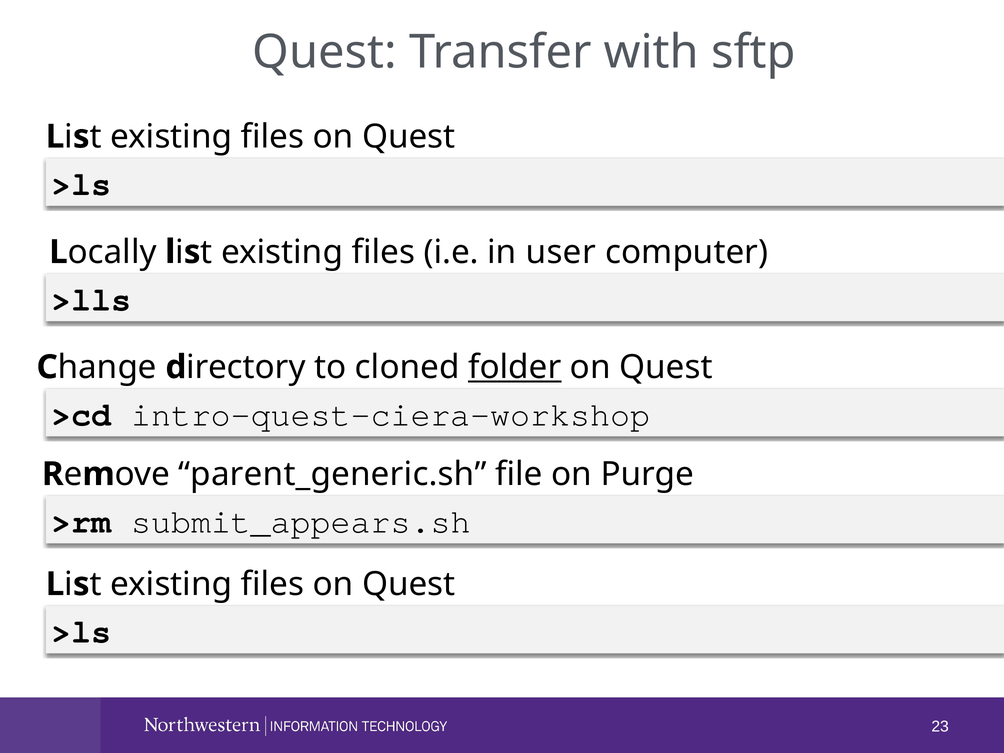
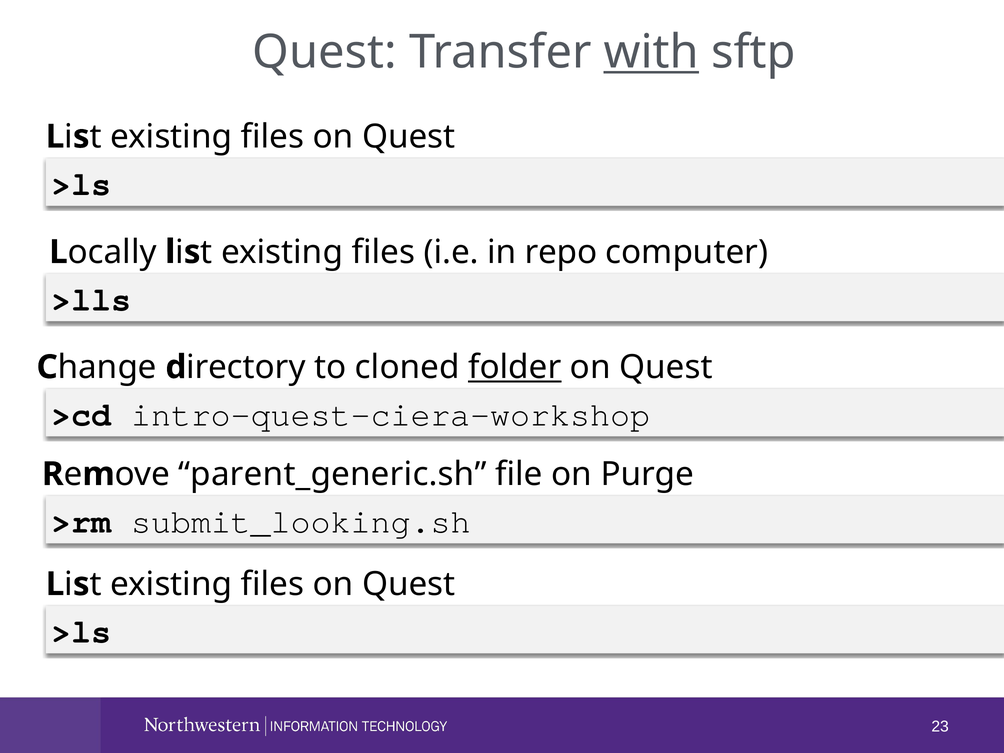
with underline: none -> present
user: user -> repo
submit_appears.sh: submit_appears.sh -> submit_looking.sh
